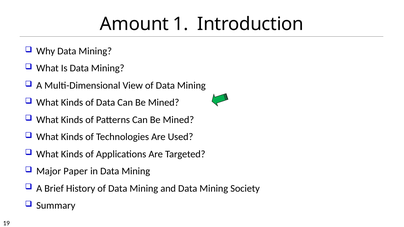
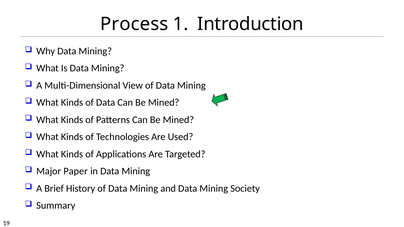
Amount: Amount -> Process
